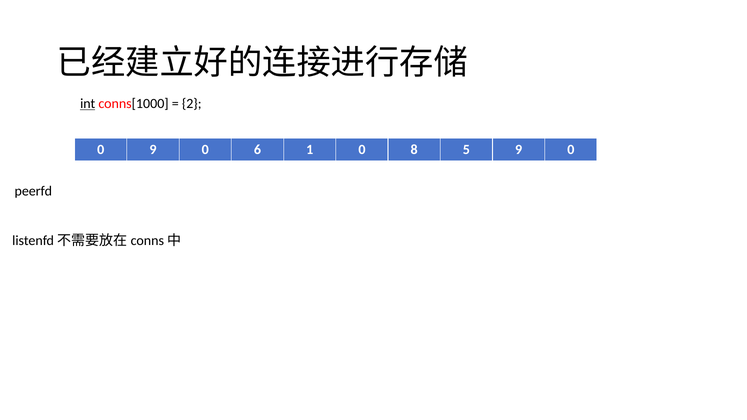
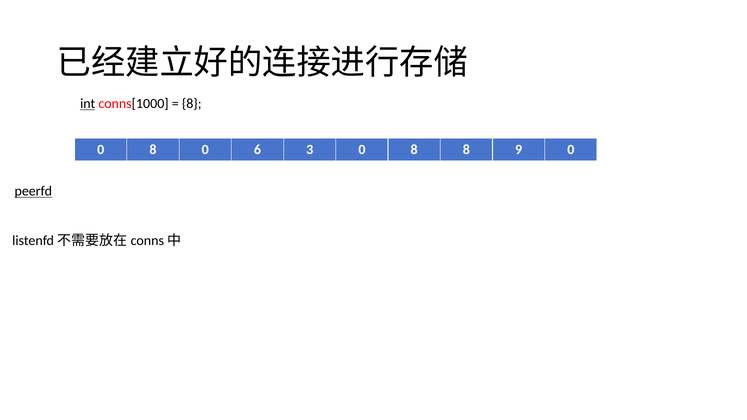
2 at (192, 104): 2 -> 8
9 at (153, 150): 9 -> 8
1: 1 -> 3
8 5: 5 -> 8
peerfd underline: none -> present
